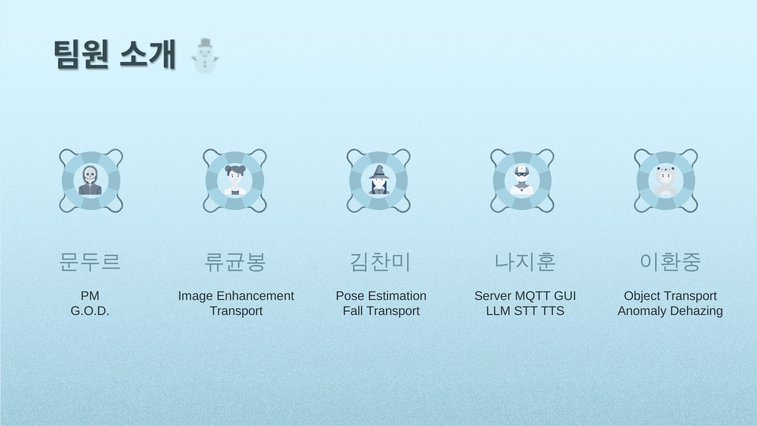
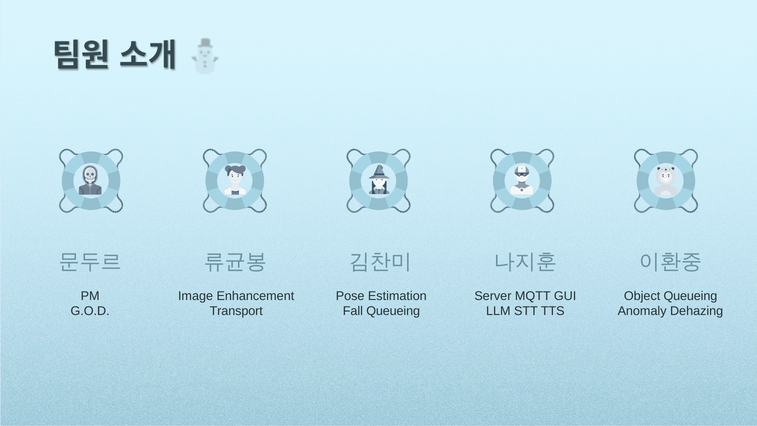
Object Transport: Transport -> Queueing
Fall Transport: Transport -> Queueing
